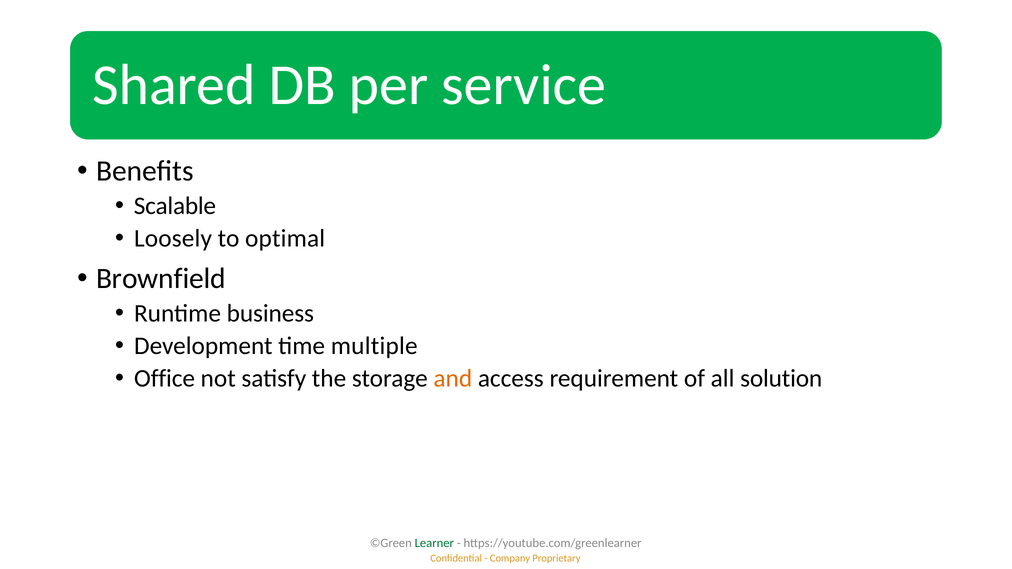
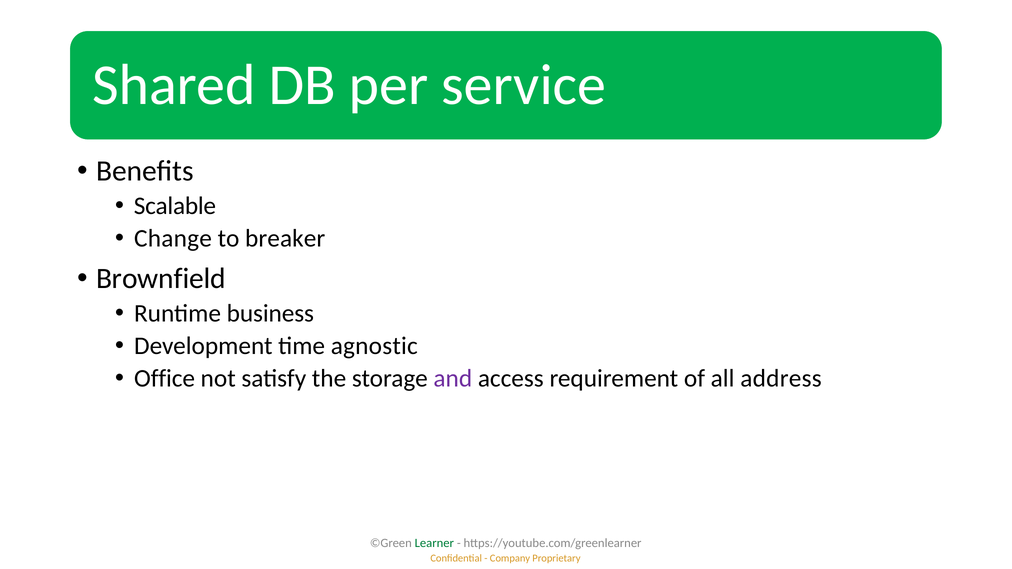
Loosely: Loosely -> Change
optimal: optimal -> breaker
multiple: multiple -> agnostic
and colour: orange -> purple
solution: solution -> address
